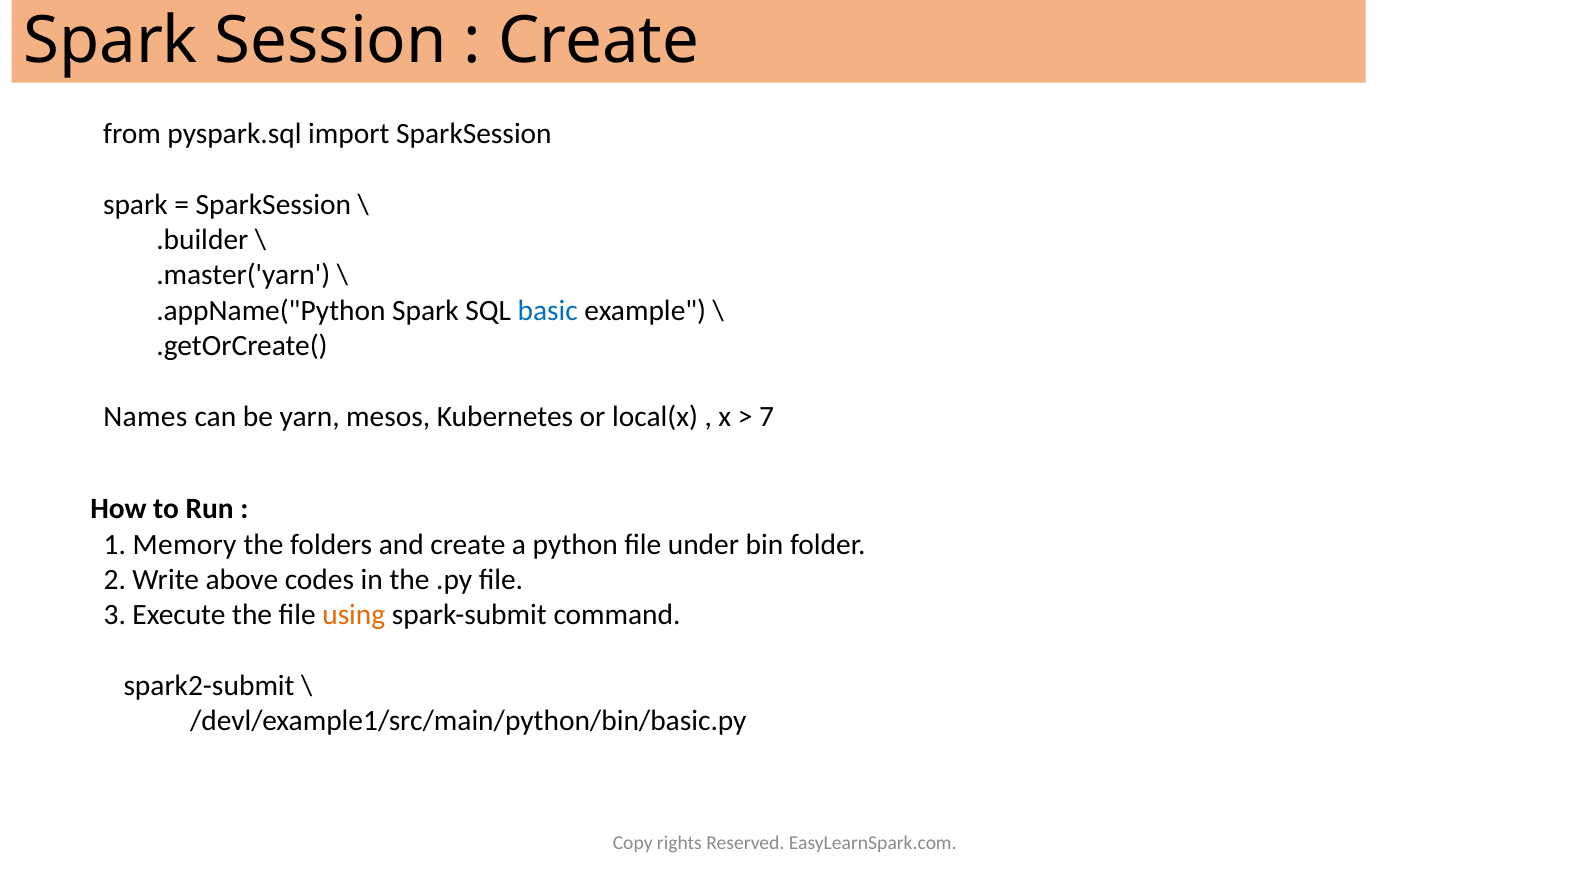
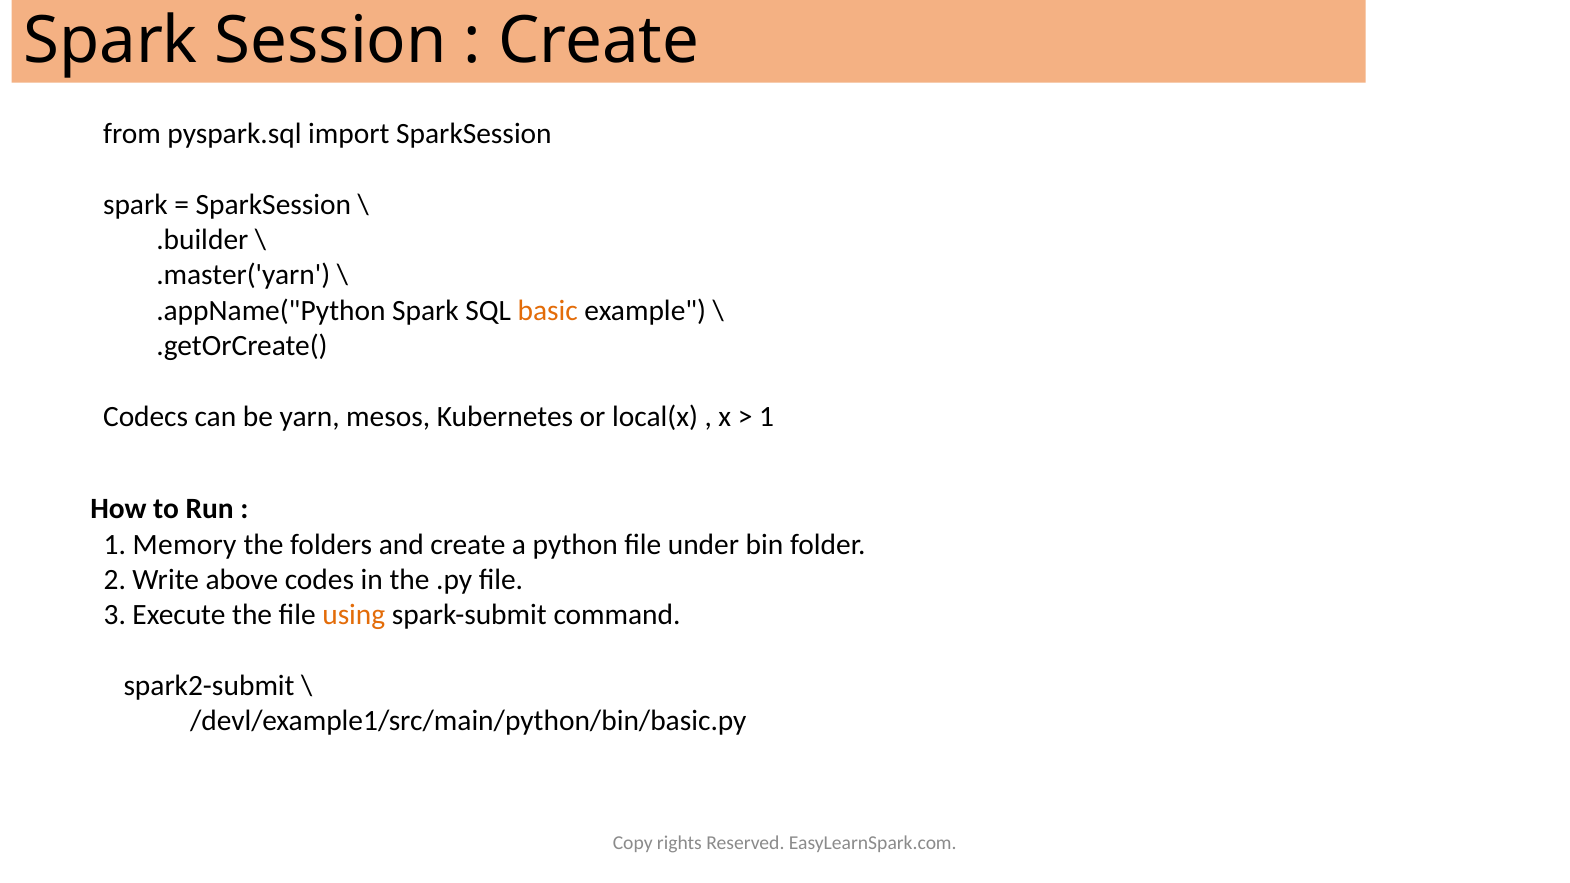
basic colour: blue -> orange
Names: Names -> Codecs
7 at (767, 416): 7 -> 1
